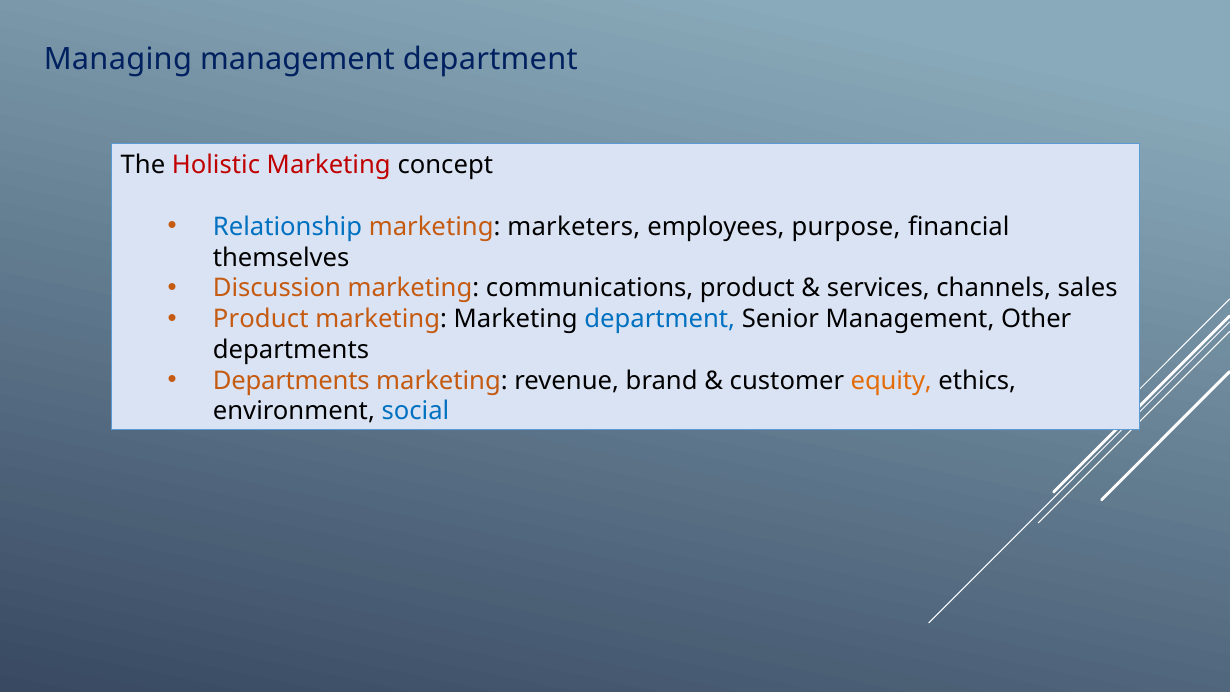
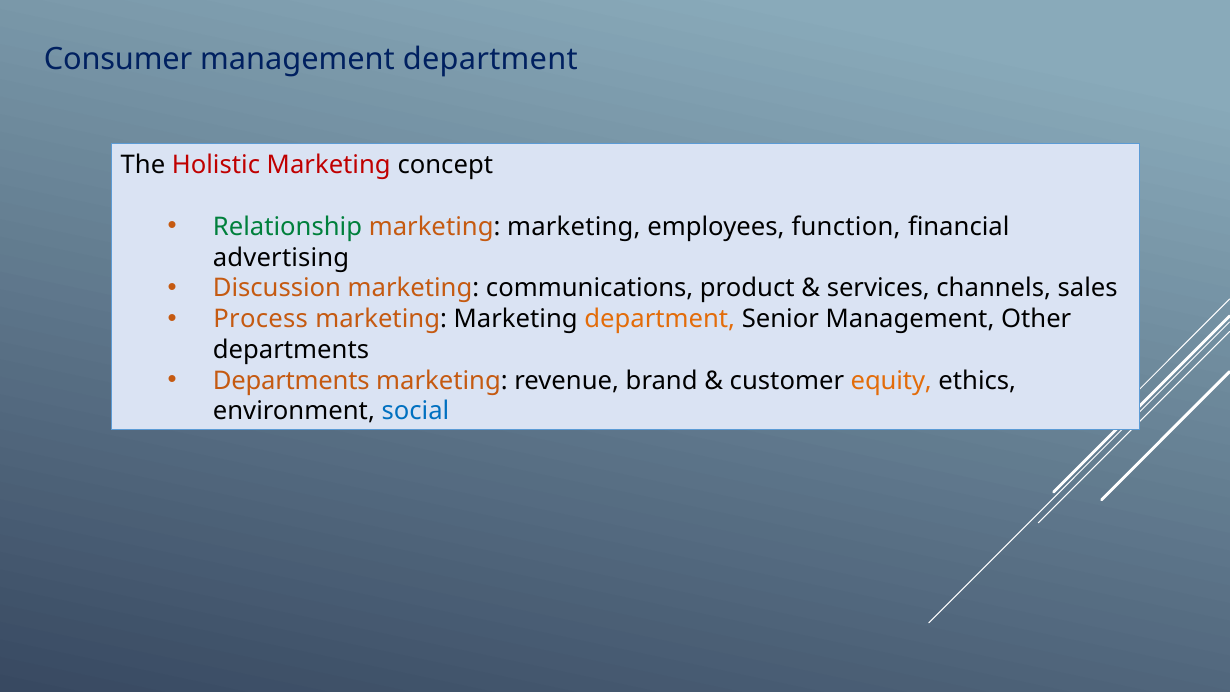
Managing: Managing -> Consumer
Relationship colour: blue -> green
marketers at (574, 227): marketers -> marketing
purpose: purpose -> function
themselves: themselves -> advertising
Product at (261, 319): Product -> Process
department at (660, 319) colour: blue -> orange
